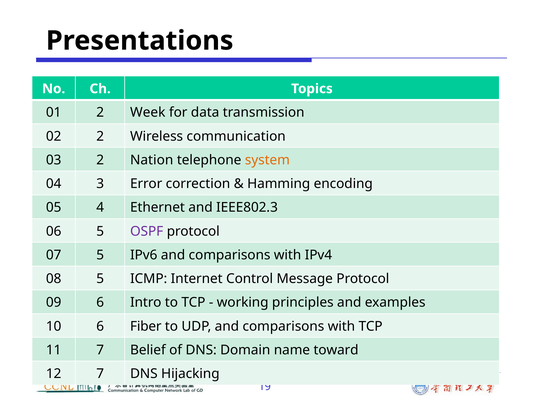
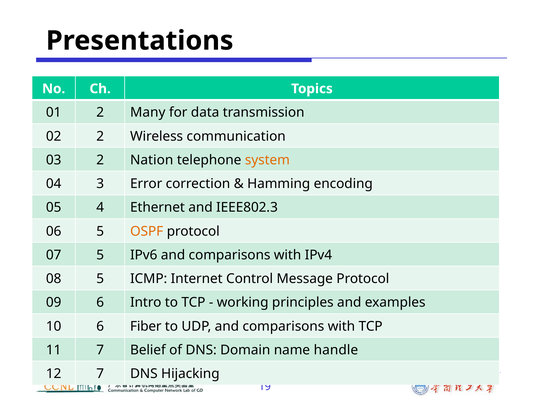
Week: Week -> Many
OSPF colour: purple -> orange
toward: toward -> handle
